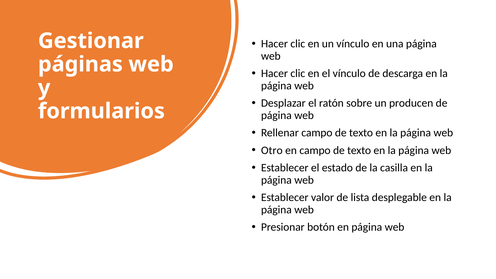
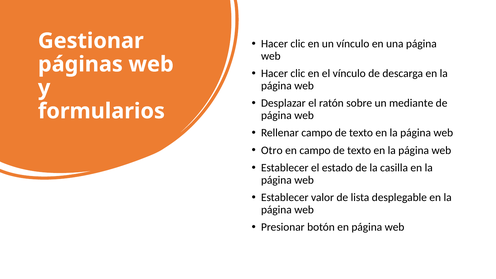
producen: producen -> mediante
